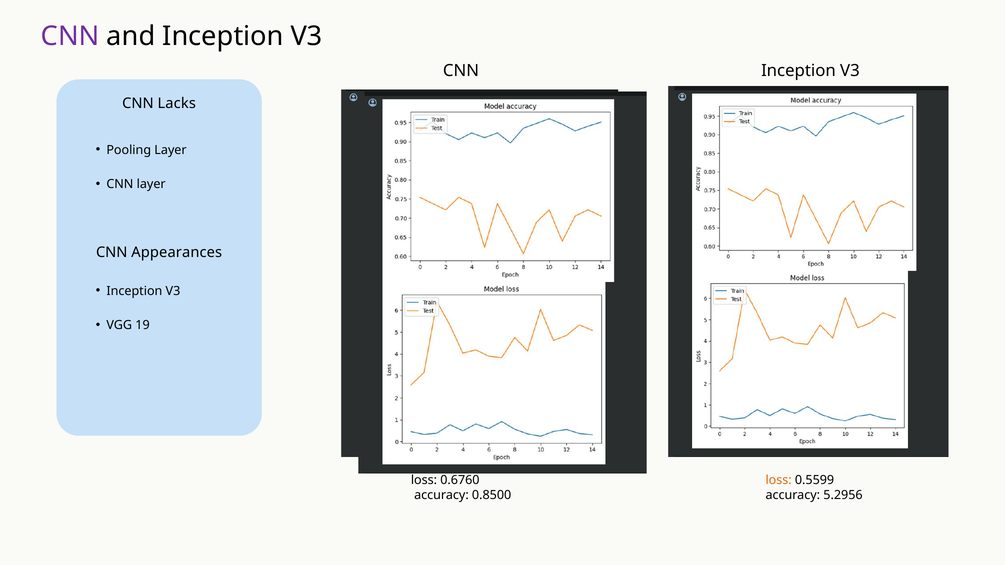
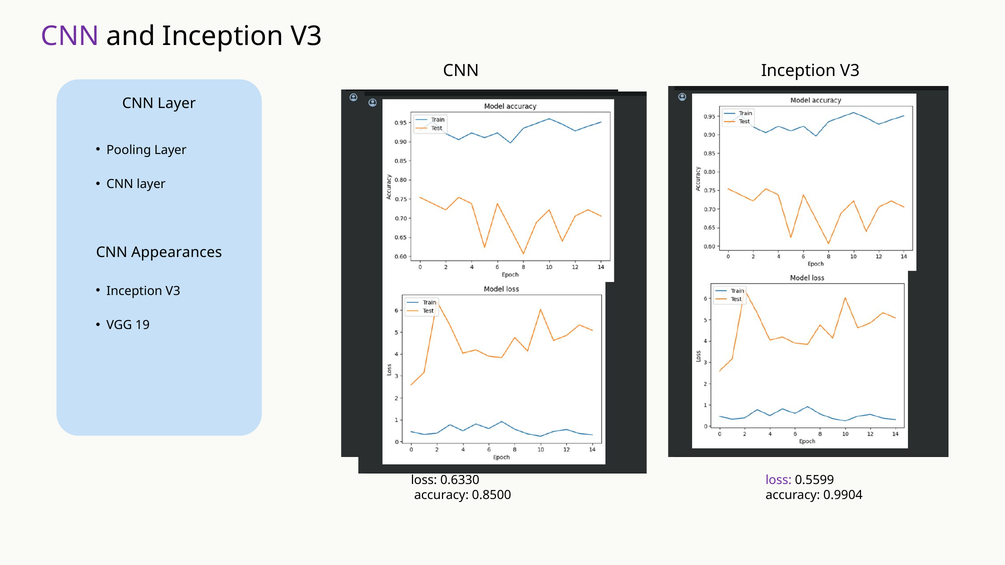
Lacks at (177, 103): Lacks -> Layer
0.6760: 0.6760 -> 0.6330
loss at (779, 480) colour: orange -> purple
5.2956: 5.2956 -> 0.9904
